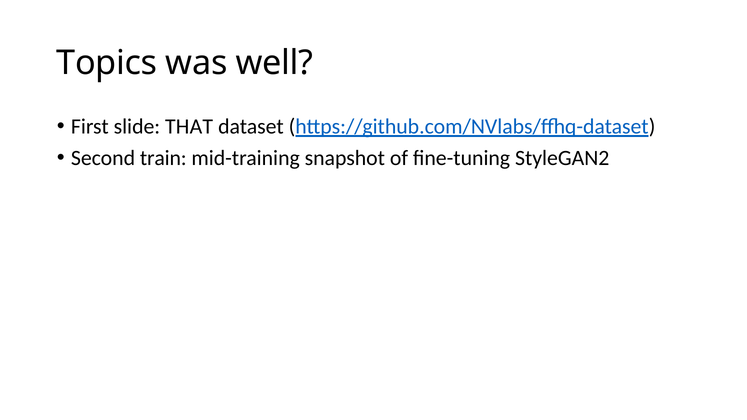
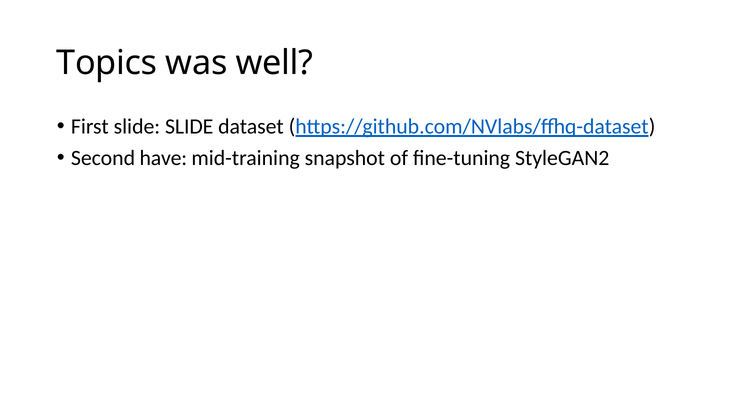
slide THAT: THAT -> SLIDE
train: train -> have
